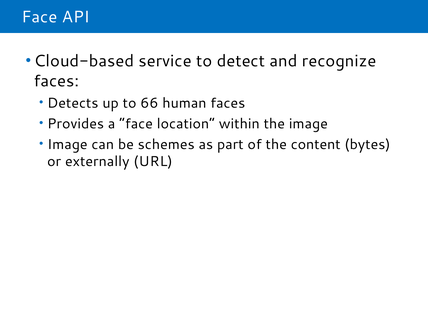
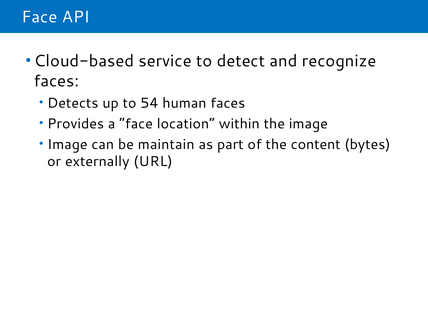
66: 66 -> 54
schemes: schemes -> maintain
